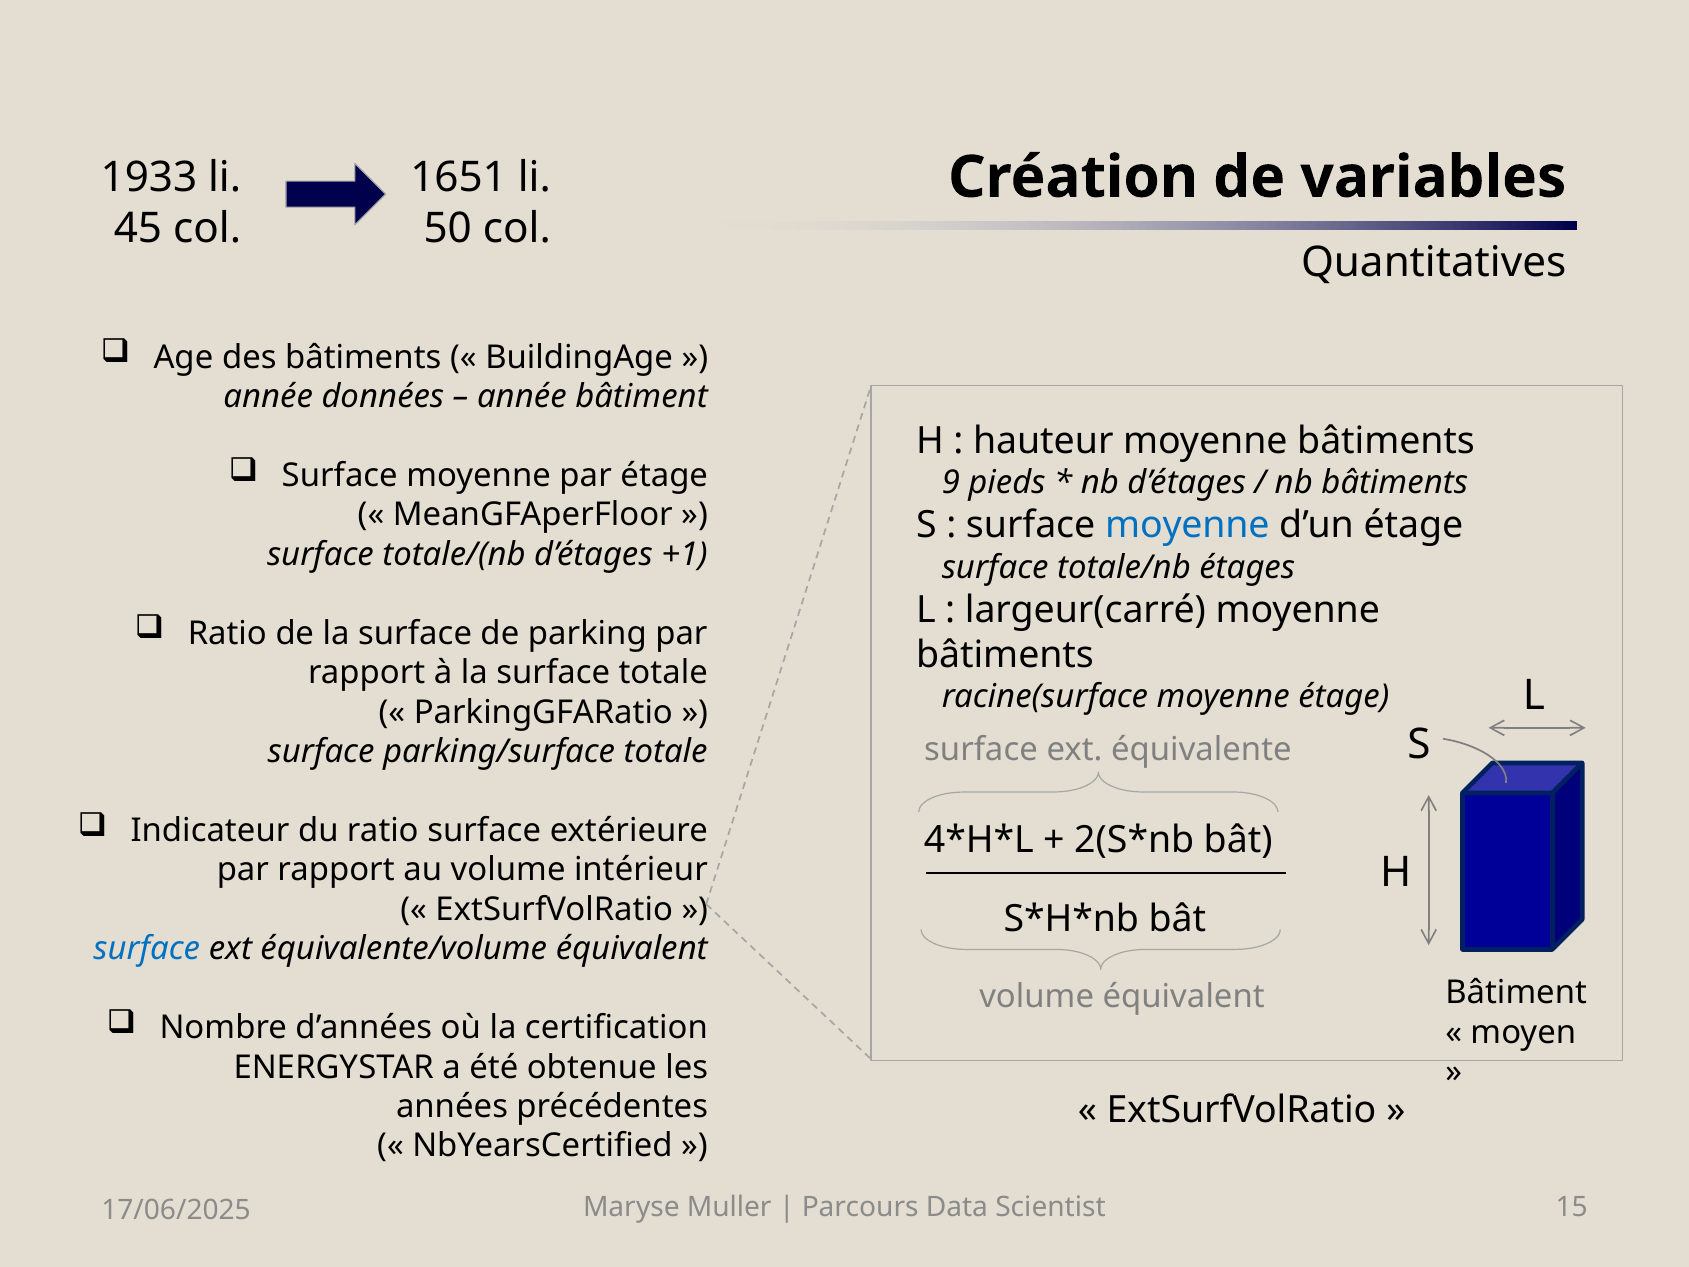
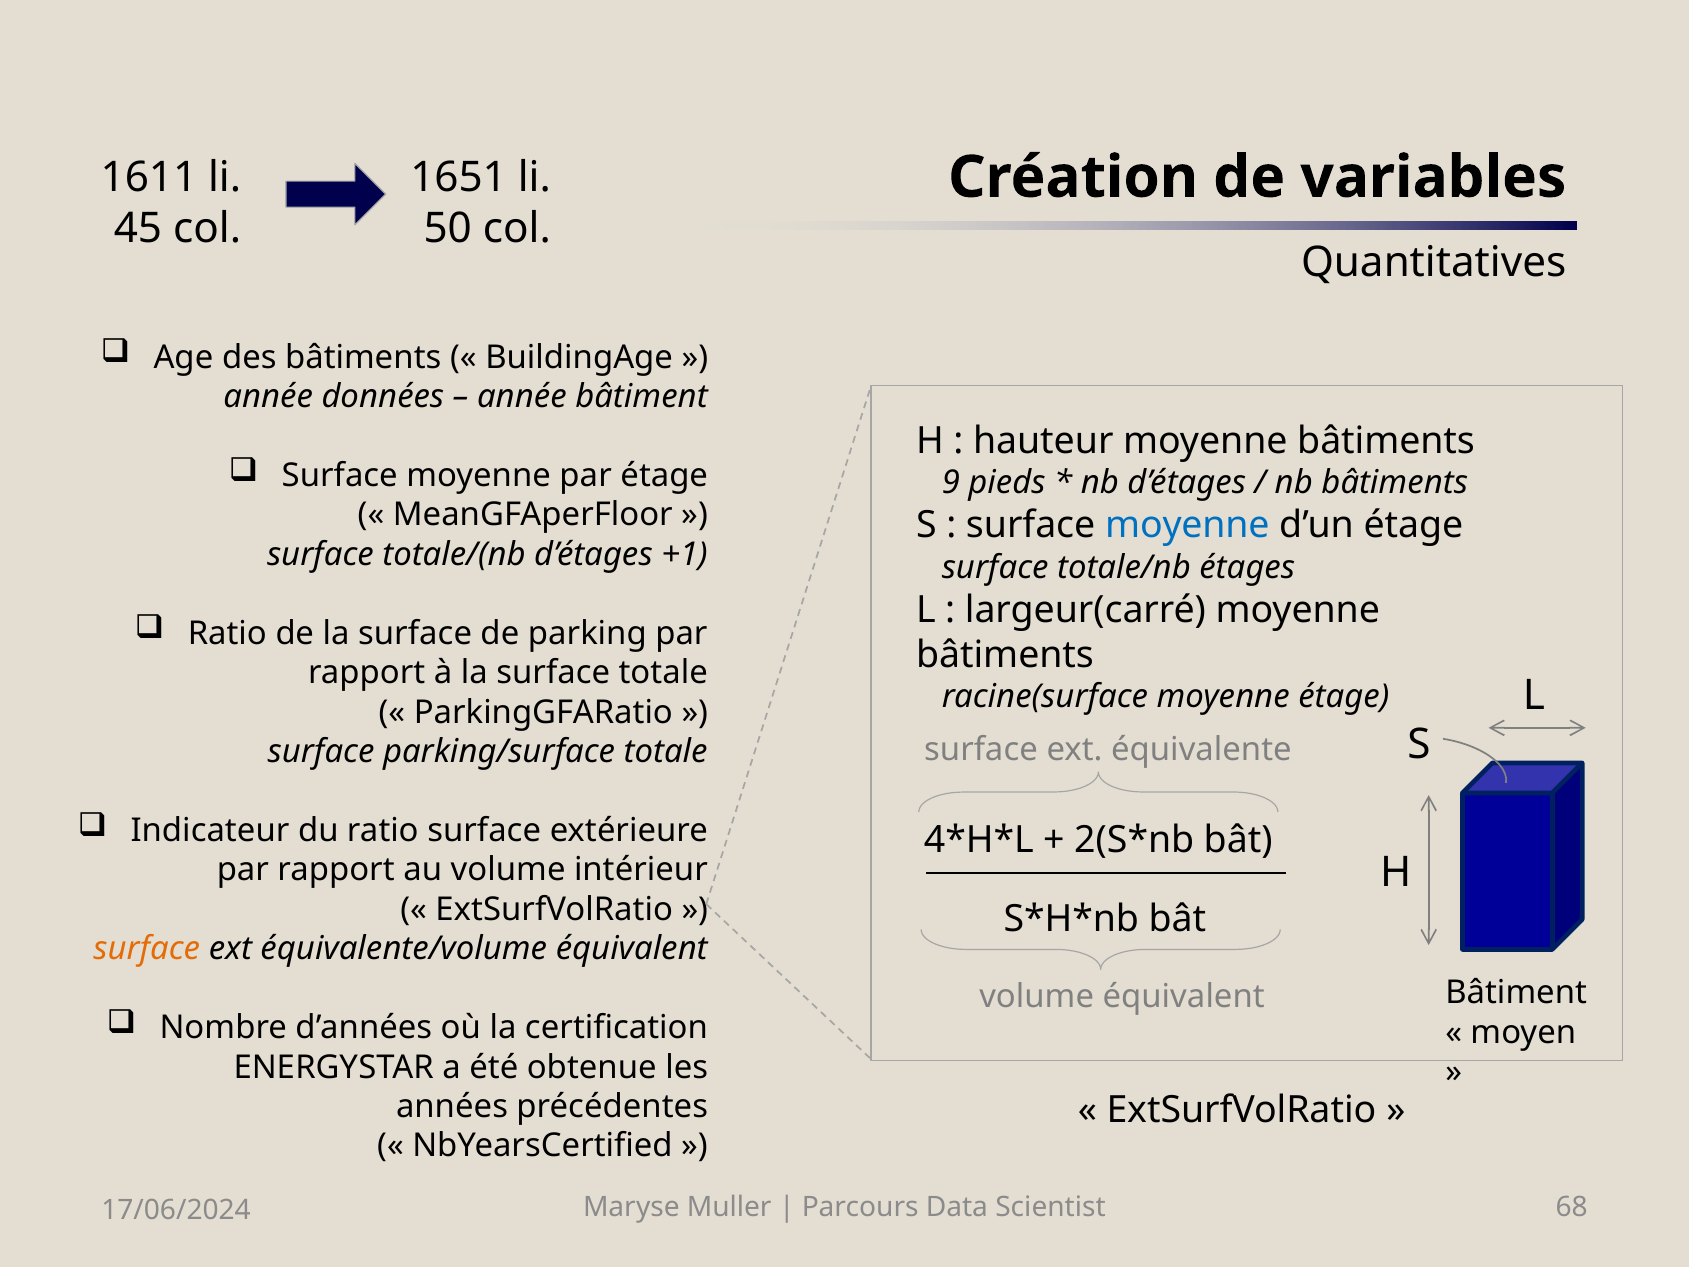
1933: 1933 -> 1611
surface at (147, 949) colour: blue -> orange
15: 15 -> 68
17/06/2025: 17/06/2025 -> 17/06/2024
